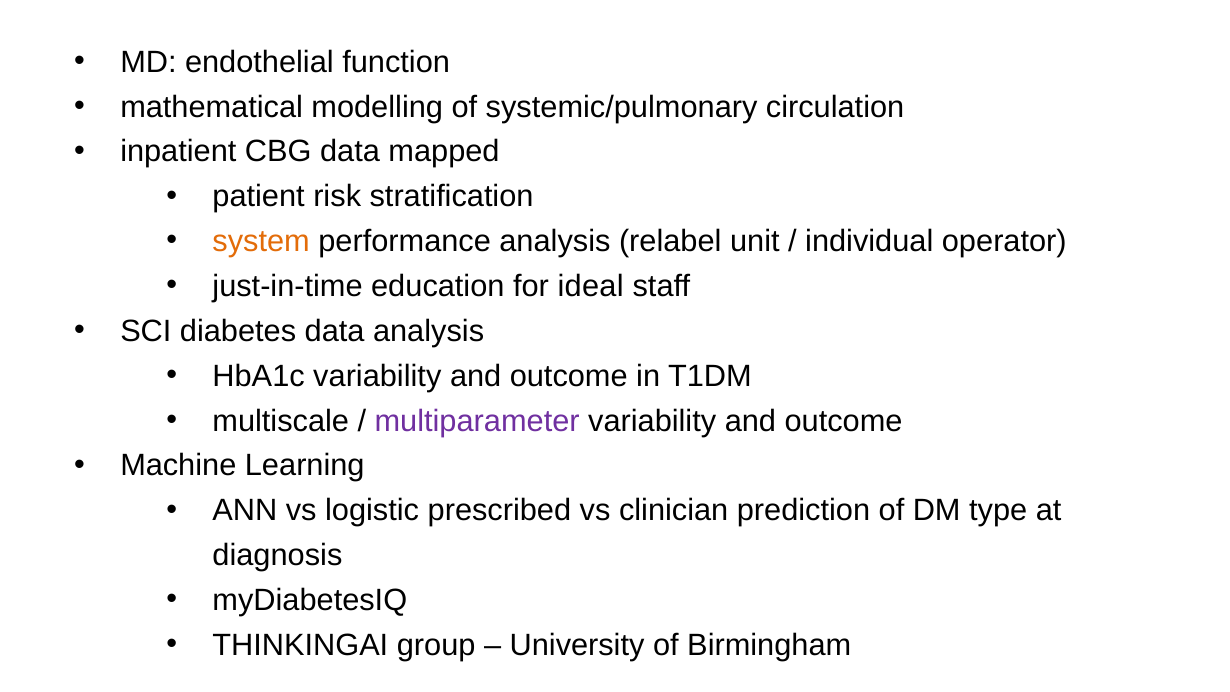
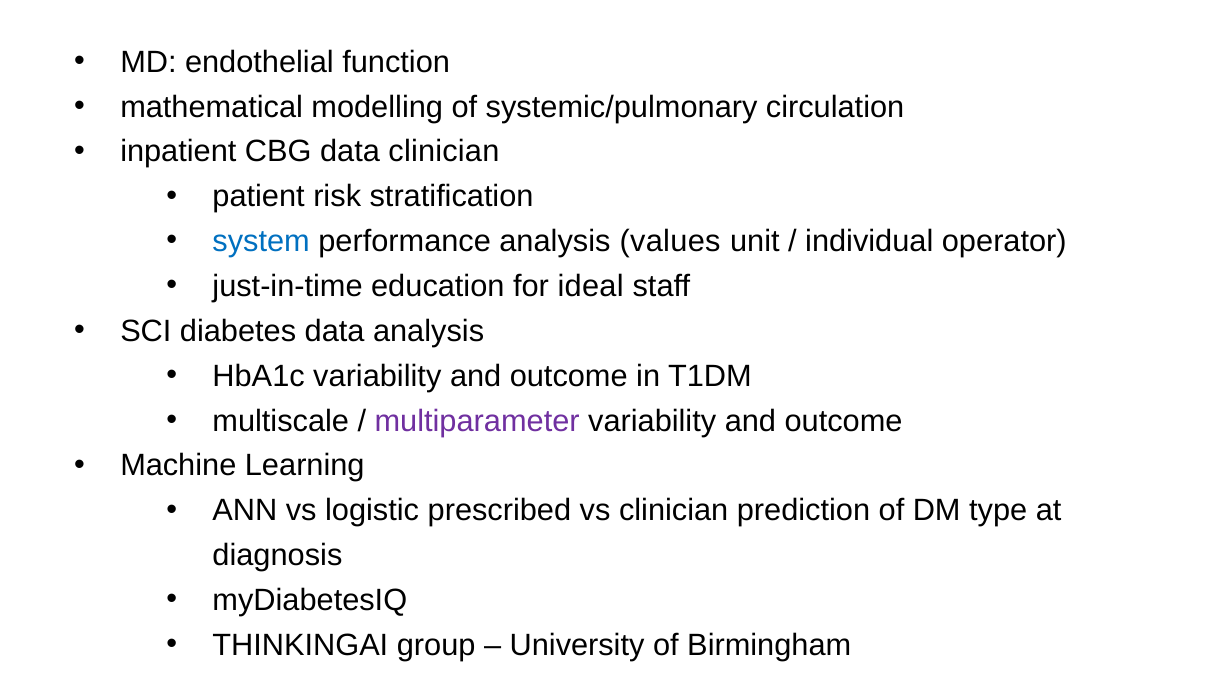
data mapped: mapped -> clinician
system colour: orange -> blue
relabel: relabel -> values
